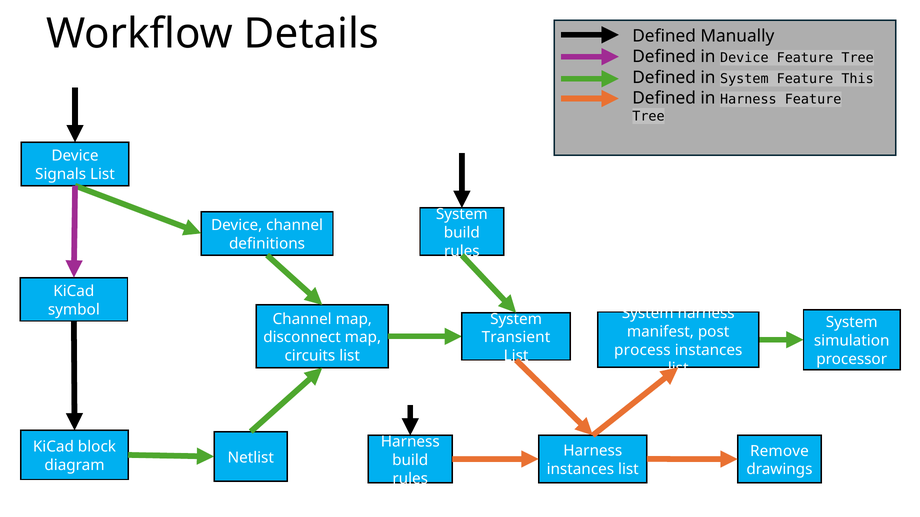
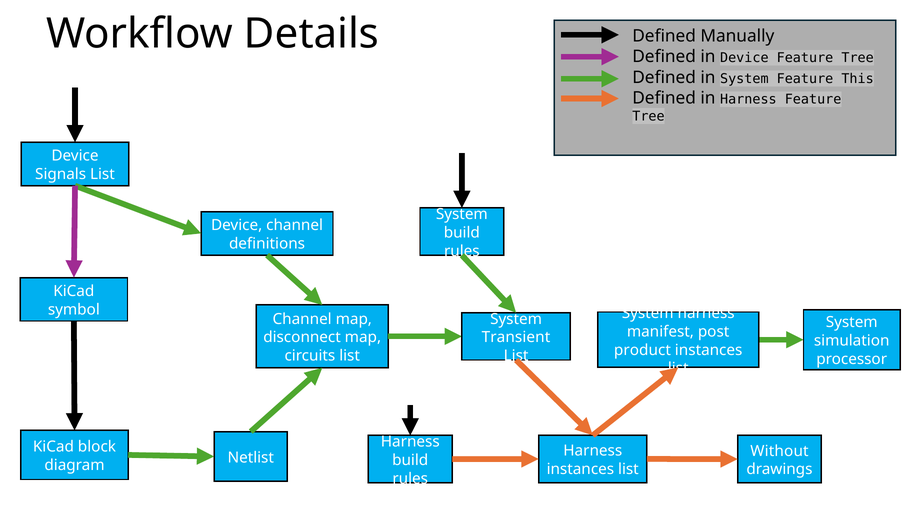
process: process -> product
Remove: Remove -> Without
